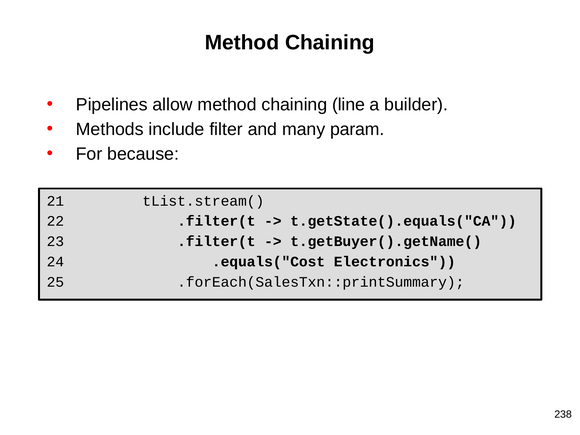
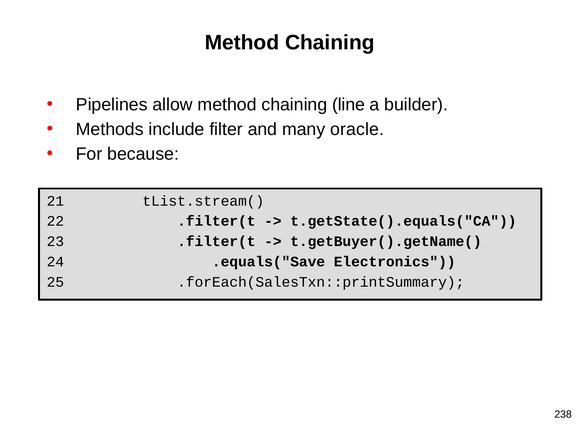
param: param -> oracle
.equals("Cost: .equals("Cost -> .equals("Save
